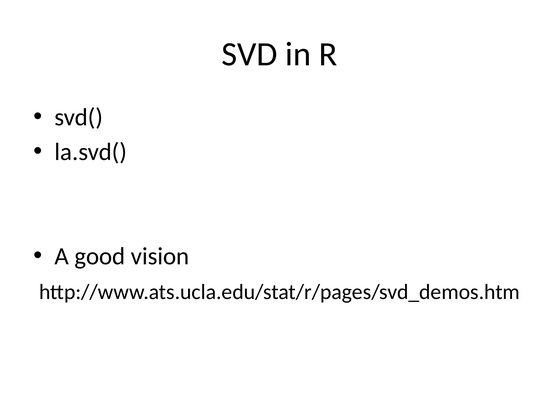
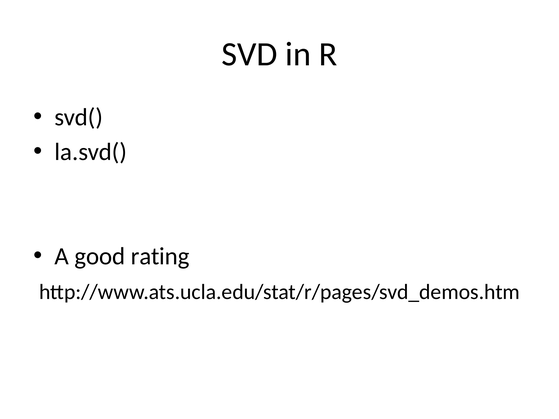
vision: vision -> rating
